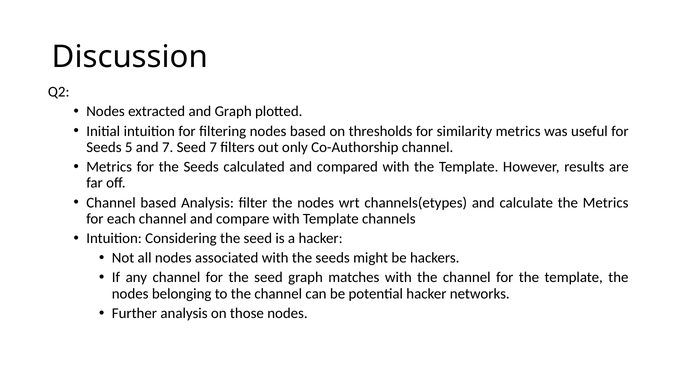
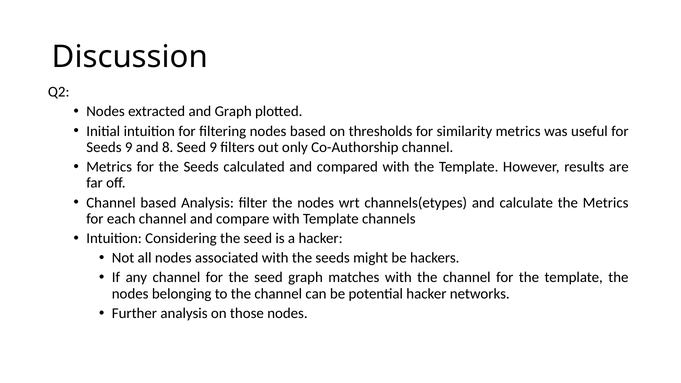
Seeds 5: 5 -> 9
and 7: 7 -> 8
Seed 7: 7 -> 9
